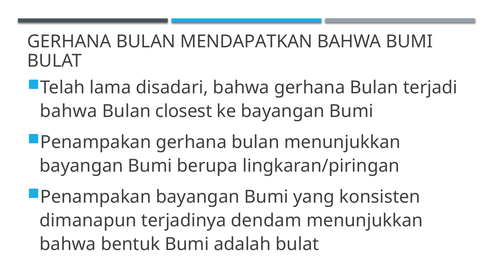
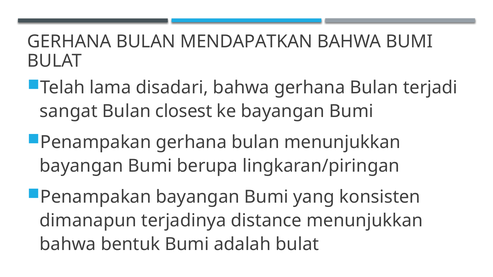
bahwa at (69, 112): bahwa -> sangat
dendam: dendam -> distance
